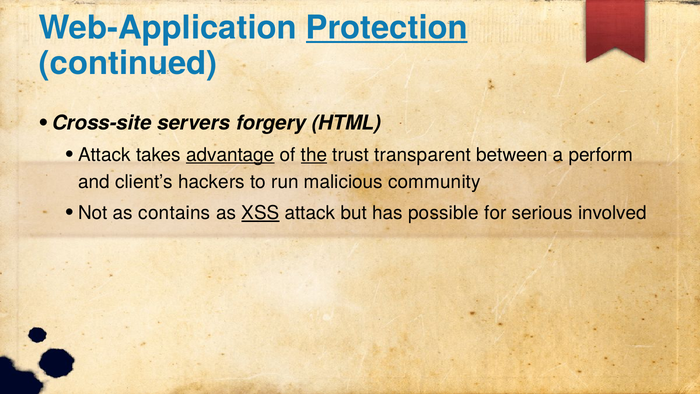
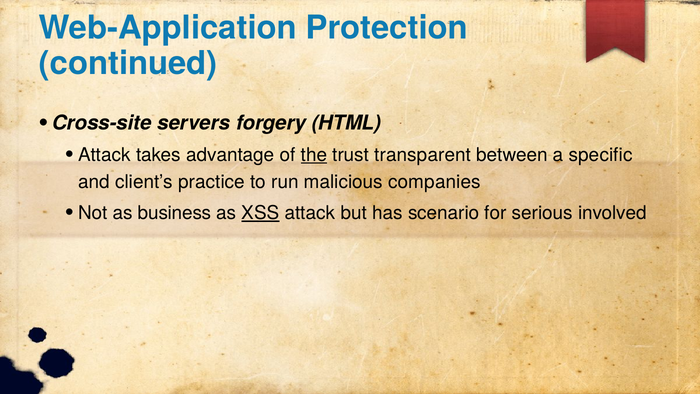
Protection underline: present -> none
advantage underline: present -> none
perform: perform -> specific
hackers: hackers -> practice
community: community -> companies
contains: contains -> business
possible: possible -> scenario
